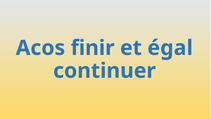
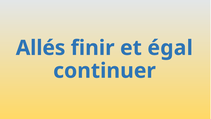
Acos: Acos -> Allés
